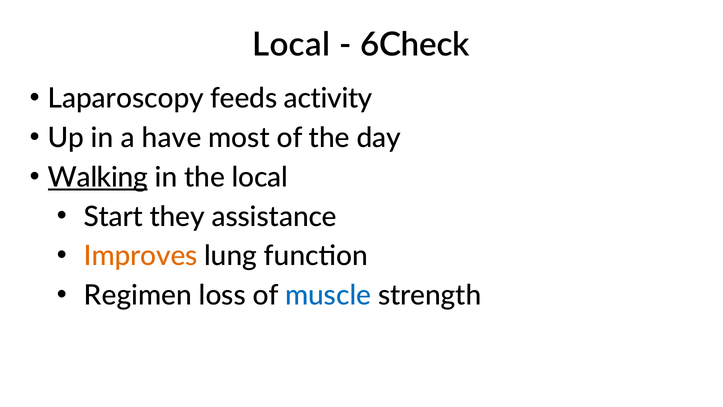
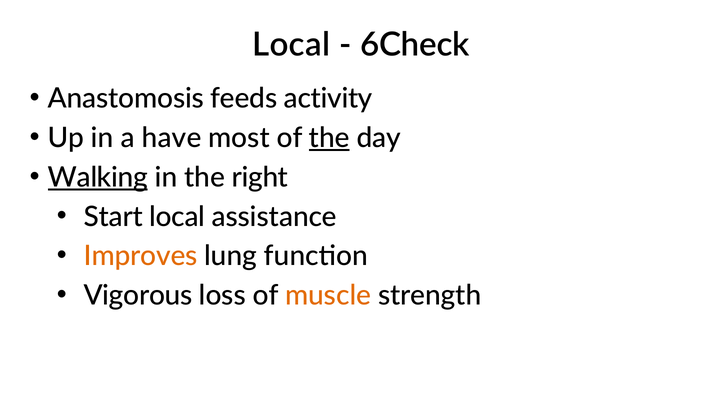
Laparoscopy: Laparoscopy -> Anastomosis
the at (329, 138) underline: none -> present
the local: local -> right
Start they: they -> local
Regimen: Regimen -> Vigorous
muscle colour: blue -> orange
